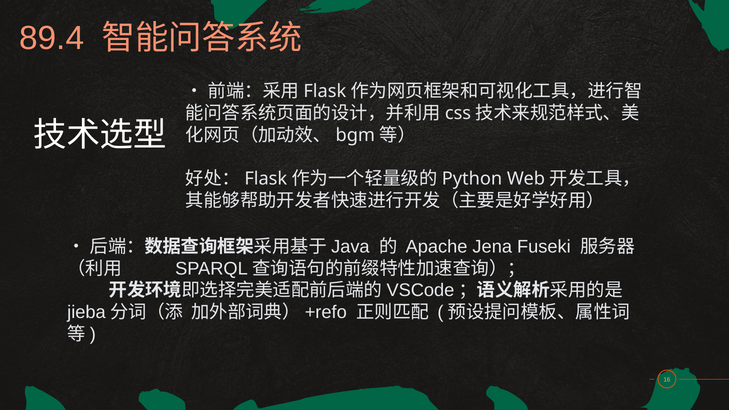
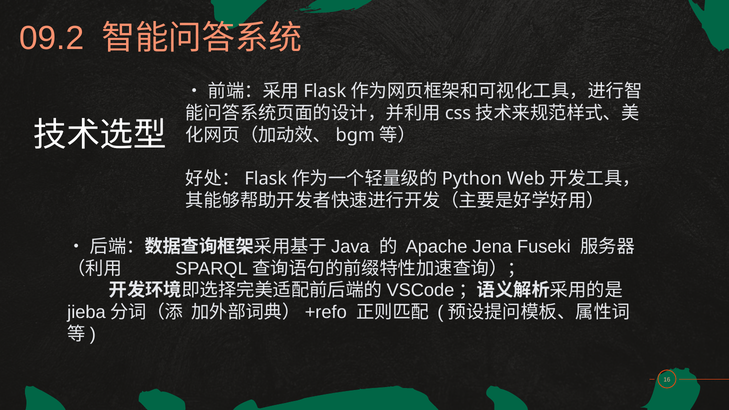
89.4: 89.4 -> 09.2
